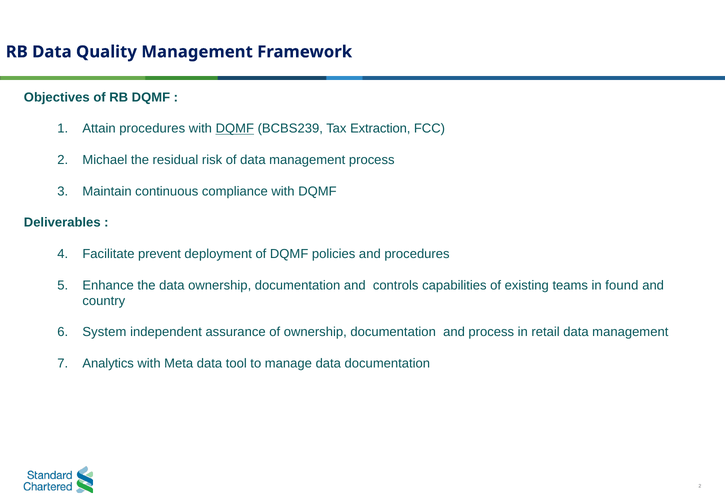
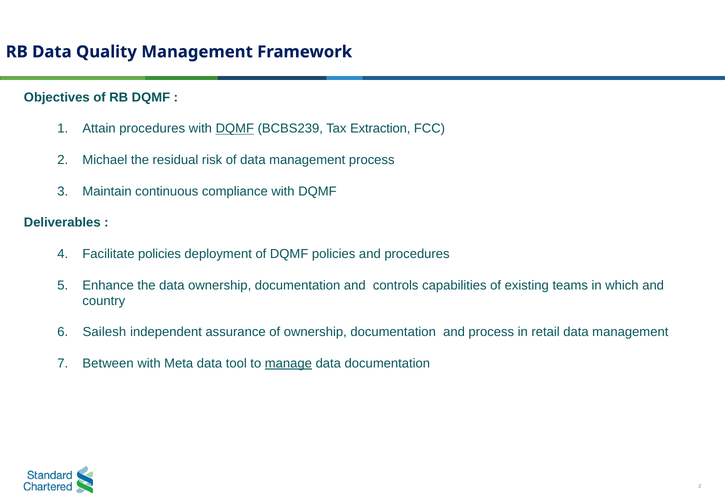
Facilitate prevent: prevent -> policies
found: found -> which
System: System -> Sailesh
Analytics: Analytics -> Between
manage underline: none -> present
